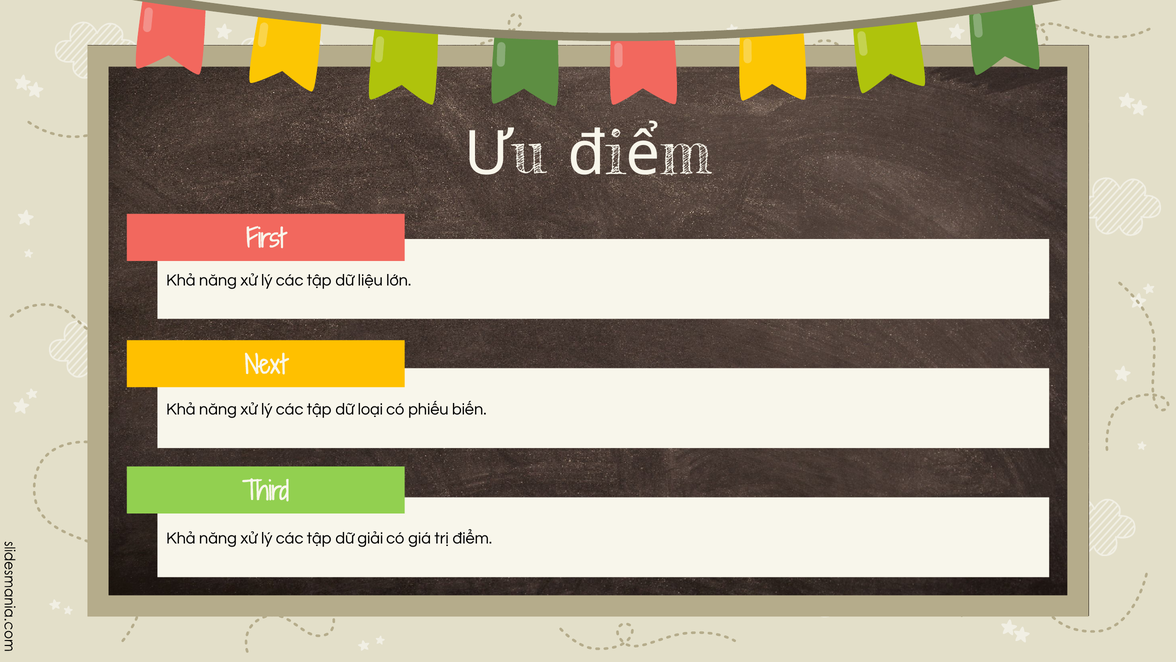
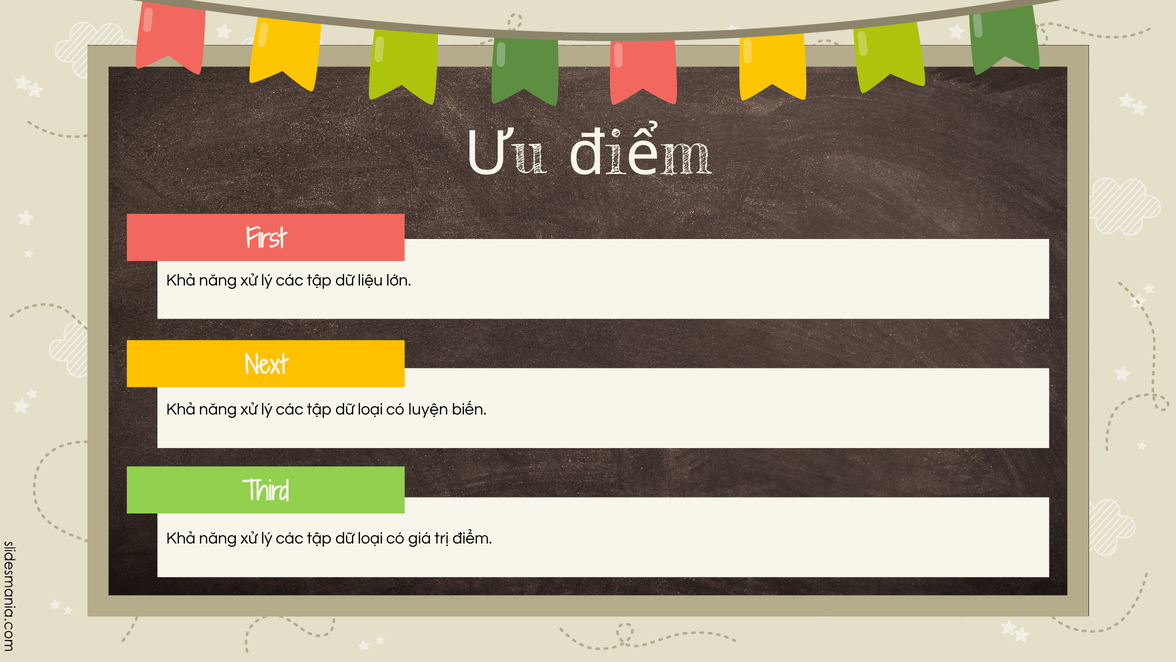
phiếu: phiếu -> luyện
giải at (370, 538): giải -> loại
